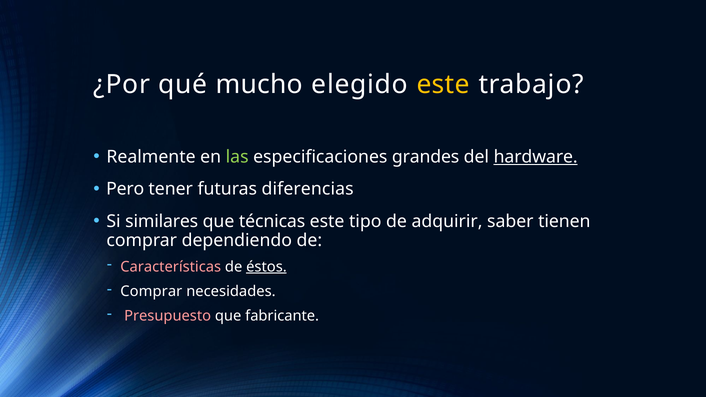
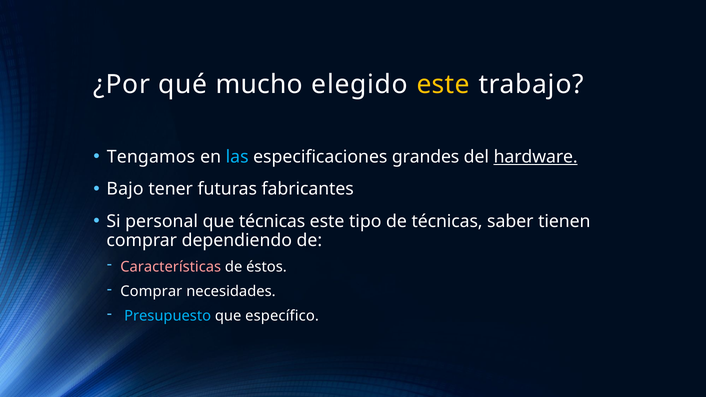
Realmente: Realmente -> Tengamos
las colour: light green -> light blue
Pero: Pero -> Bajo
diferencias: diferencias -> fabricantes
similares: similares -> personal
de adquirir: adquirir -> técnicas
éstos underline: present -> none
Presupuesto colour: pink -> light blue
fabricante: fabricante -> específico
